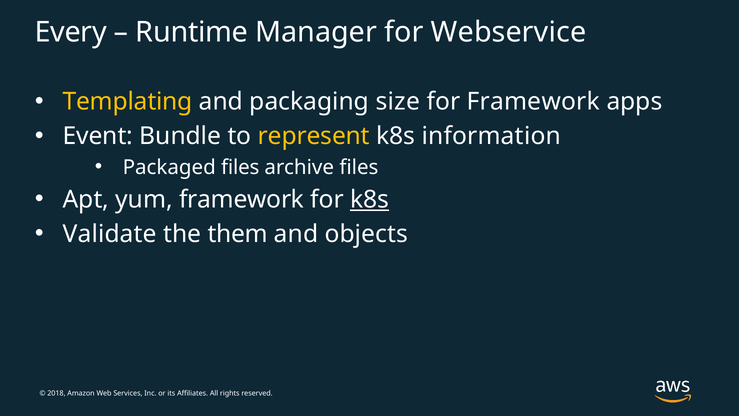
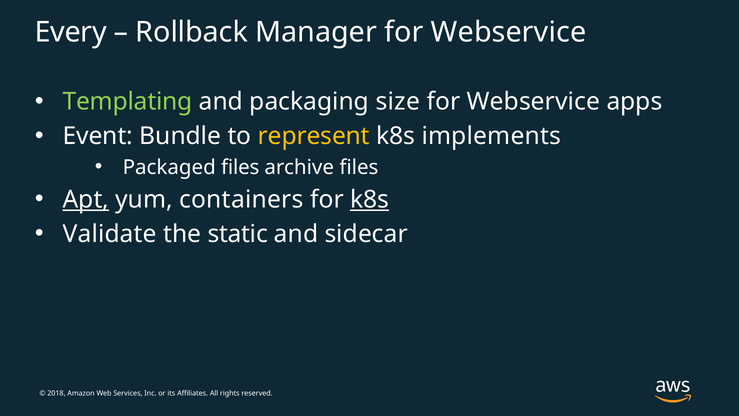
Runtime: Runtime -> Rollback
Templating colour: yellow -> light green
Framework at (533, 102): Framework -> Webservice
information: information -> implements
Apt underline: none -> present
yum framework: framework -> containers
them: them -> static
objects: objects -> sidecar
